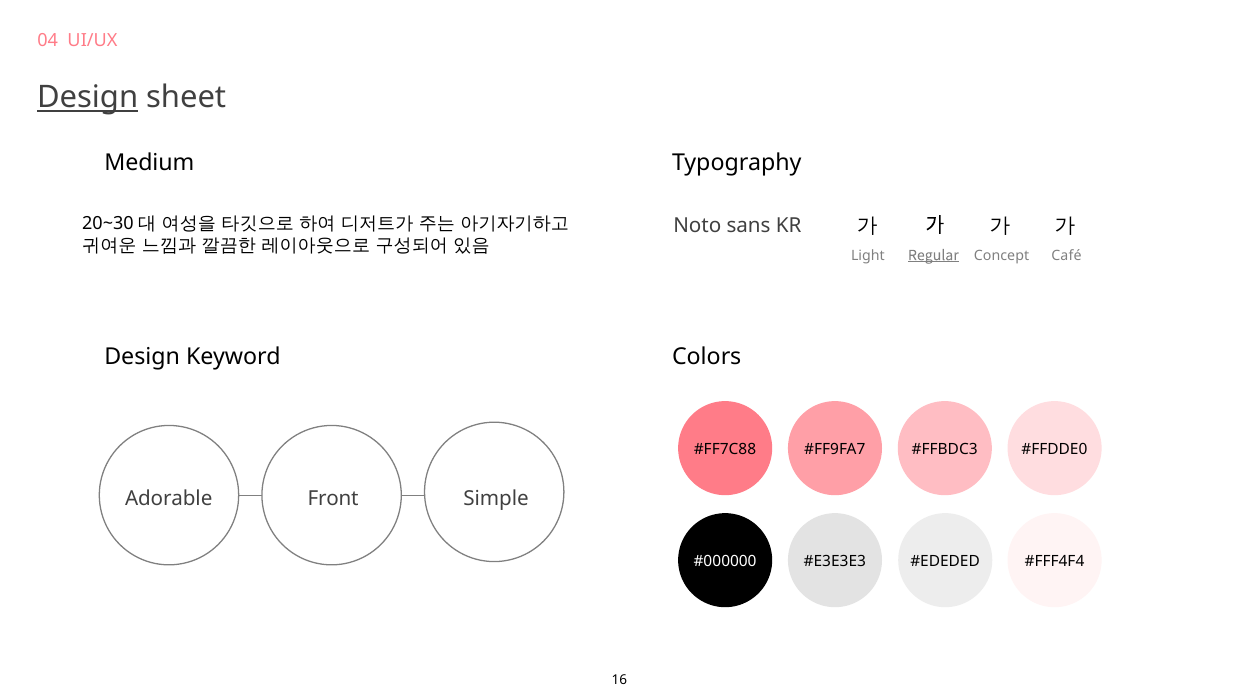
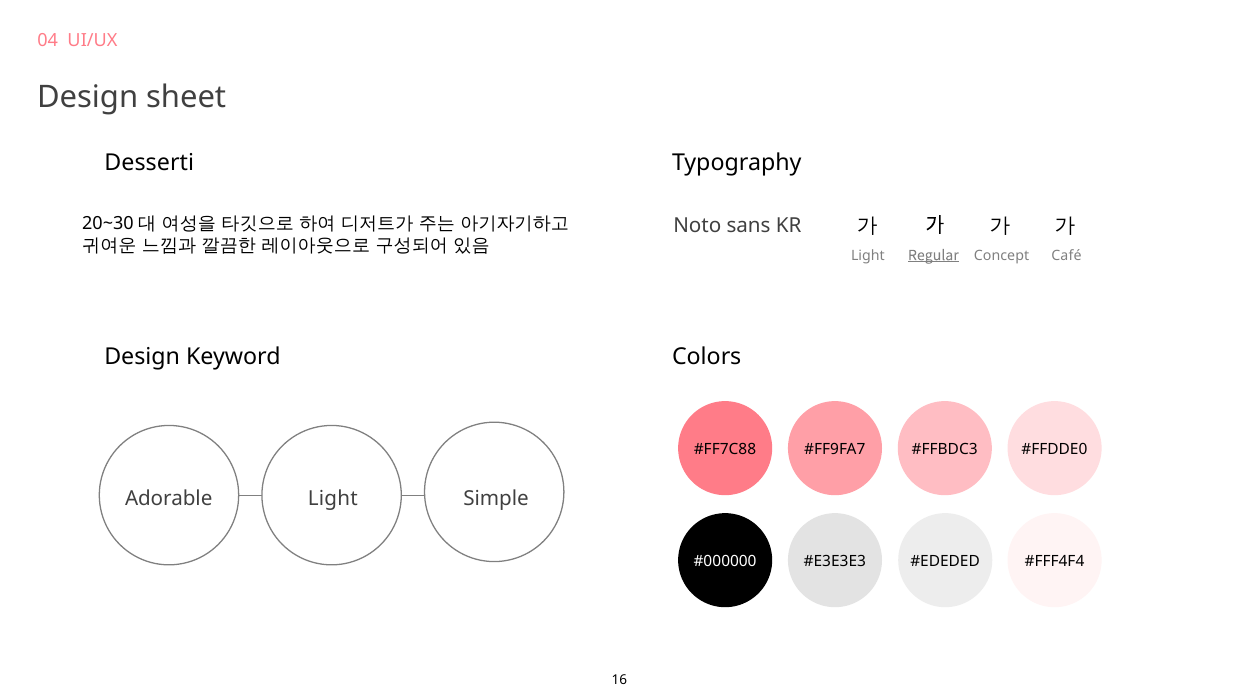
Design at (88, 98) underline: present -> none
Medium: Medium -> Desserti
Adorable Front: Front -> Light
